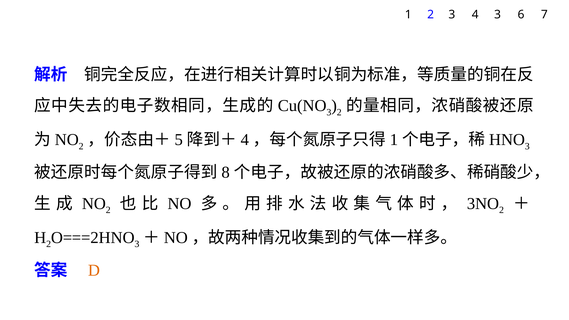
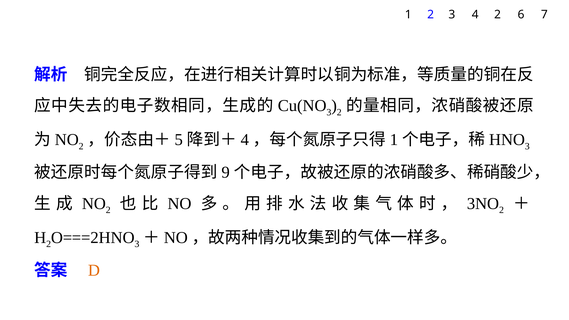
4 3: 3 -> 2
8: 8 -> 9
